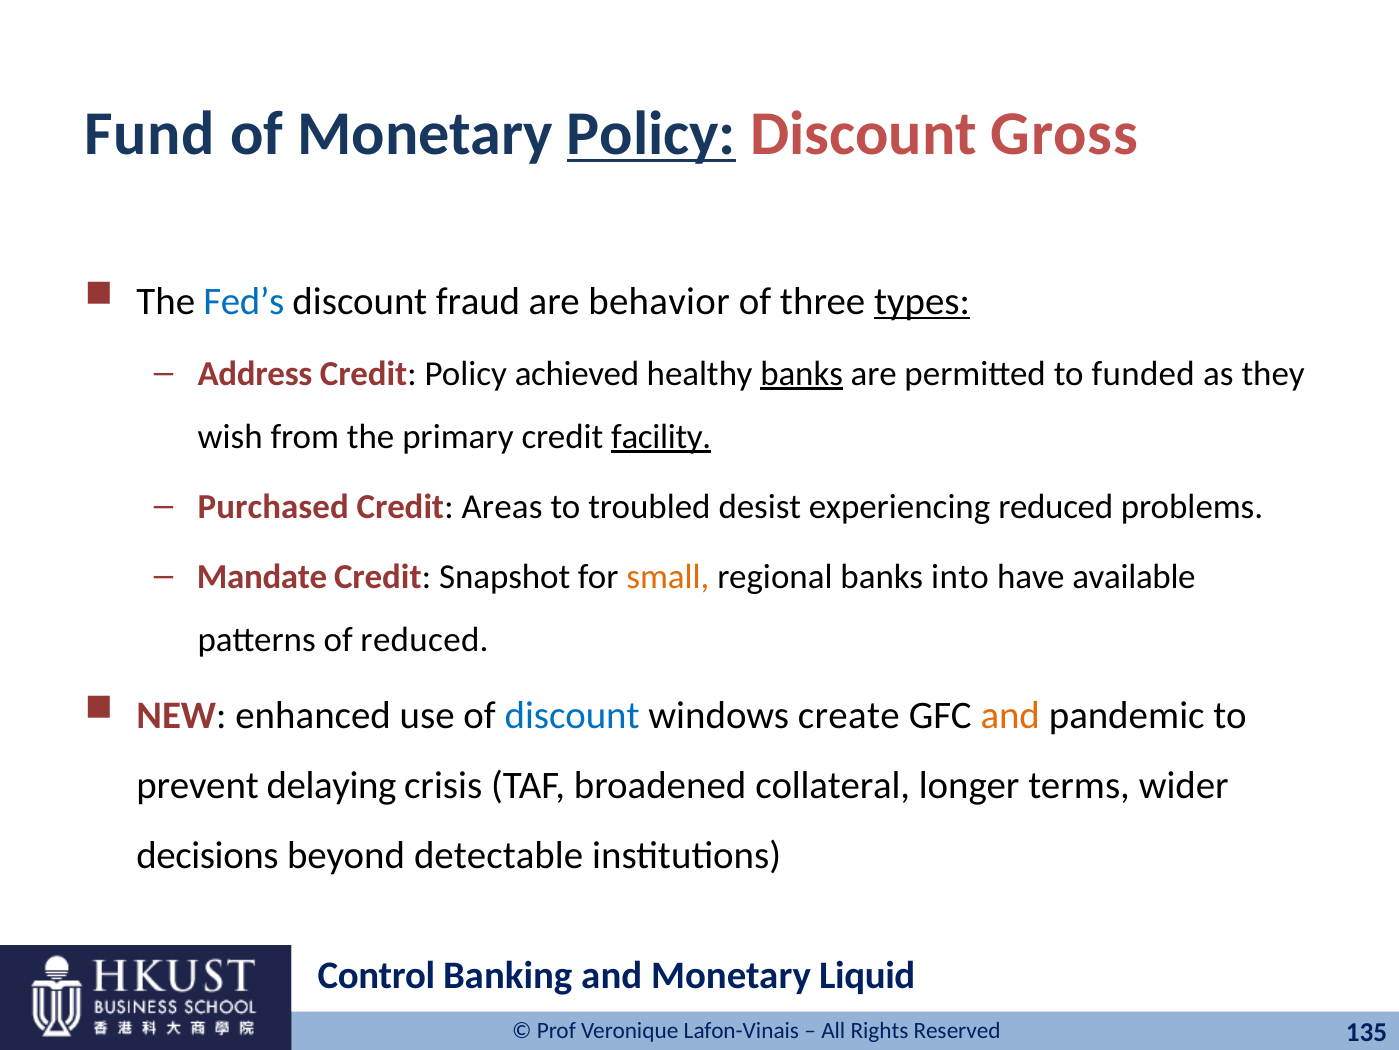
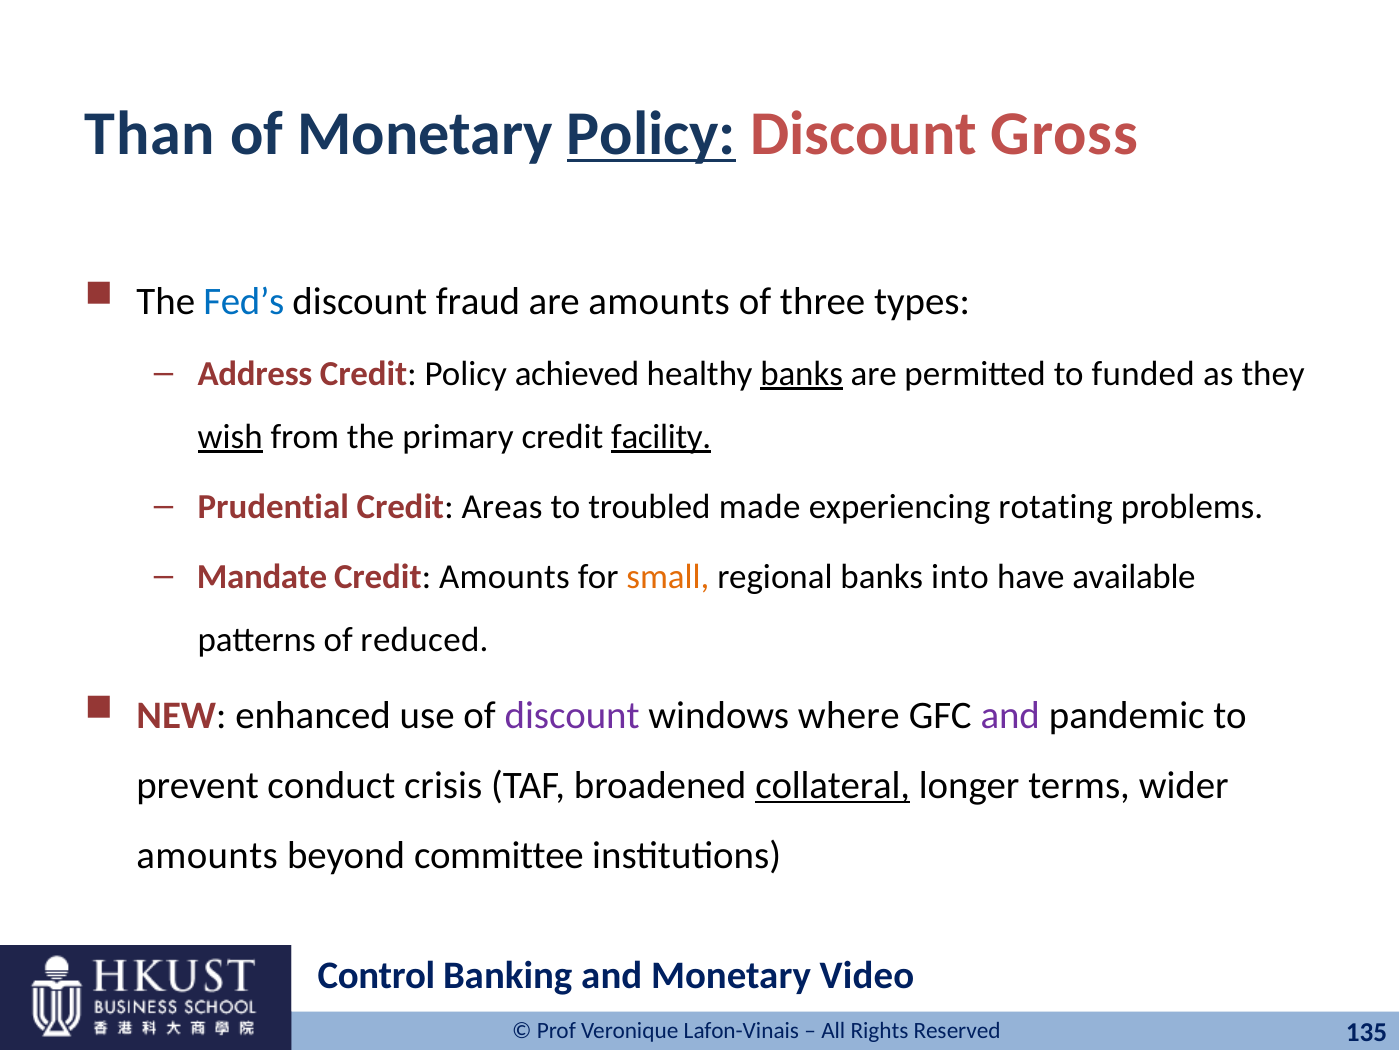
Fund: Fund -> Than
are behavior: behavior -> amounts
types underline: present -> none
wish underline: none -> present
Purchased: Purchased -> Prudential
desist: desist -> made
experiencing reduced: reduced -> rotating
Credit Snapshot: Snapshot -> Amounts
discount at (572, 715) colour: blue -> purple
create: create -> where
and at (1010, 715) colour: orange -> purple
delaying: delaying -> conduct
collateral underline: none -> present
decisions at (208, 855): decisions -> amounts
detectable: detectable -> committee
Liquid: Liquid -> Video
